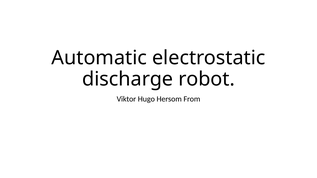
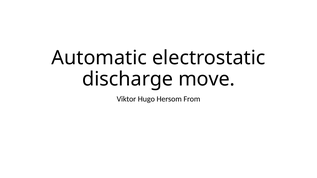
robot: robot -> move
